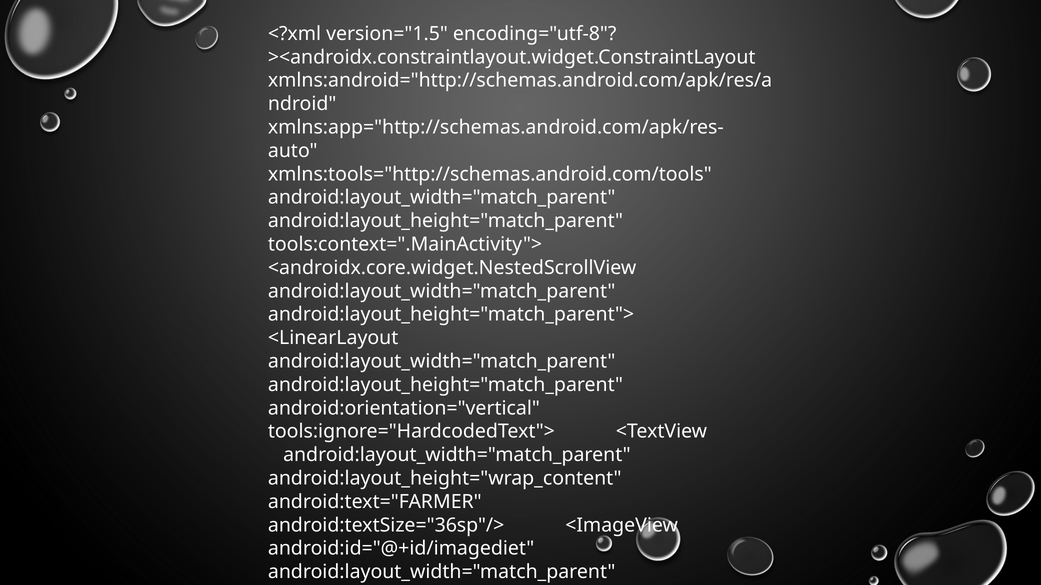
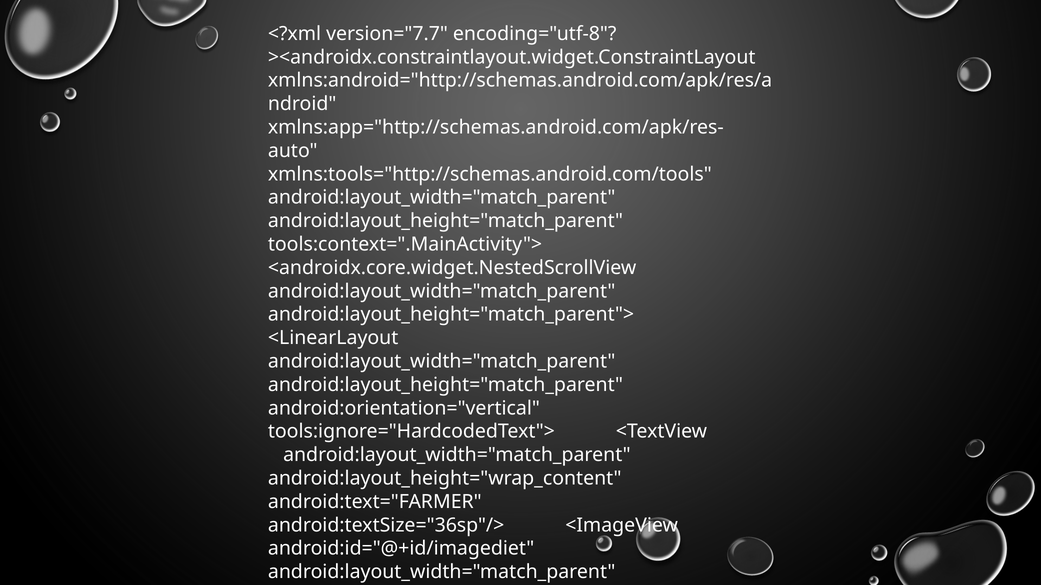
version="1.5: version="1.5 -> version="7.7
